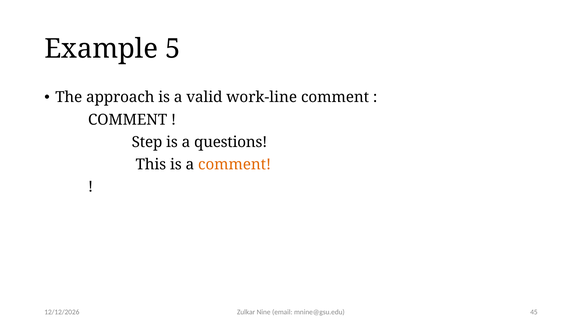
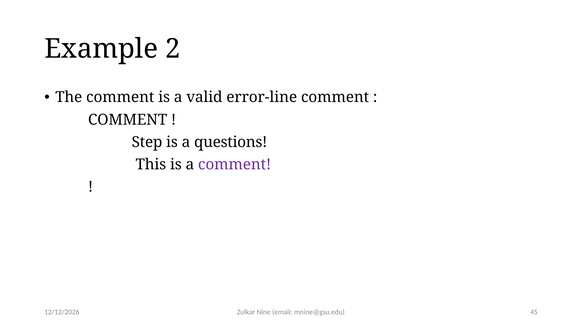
5: 5 -> 2
The approach: approach -> comment
work-line: work-line -> error-line
comment at (235, 165) colour: orange -> purple
